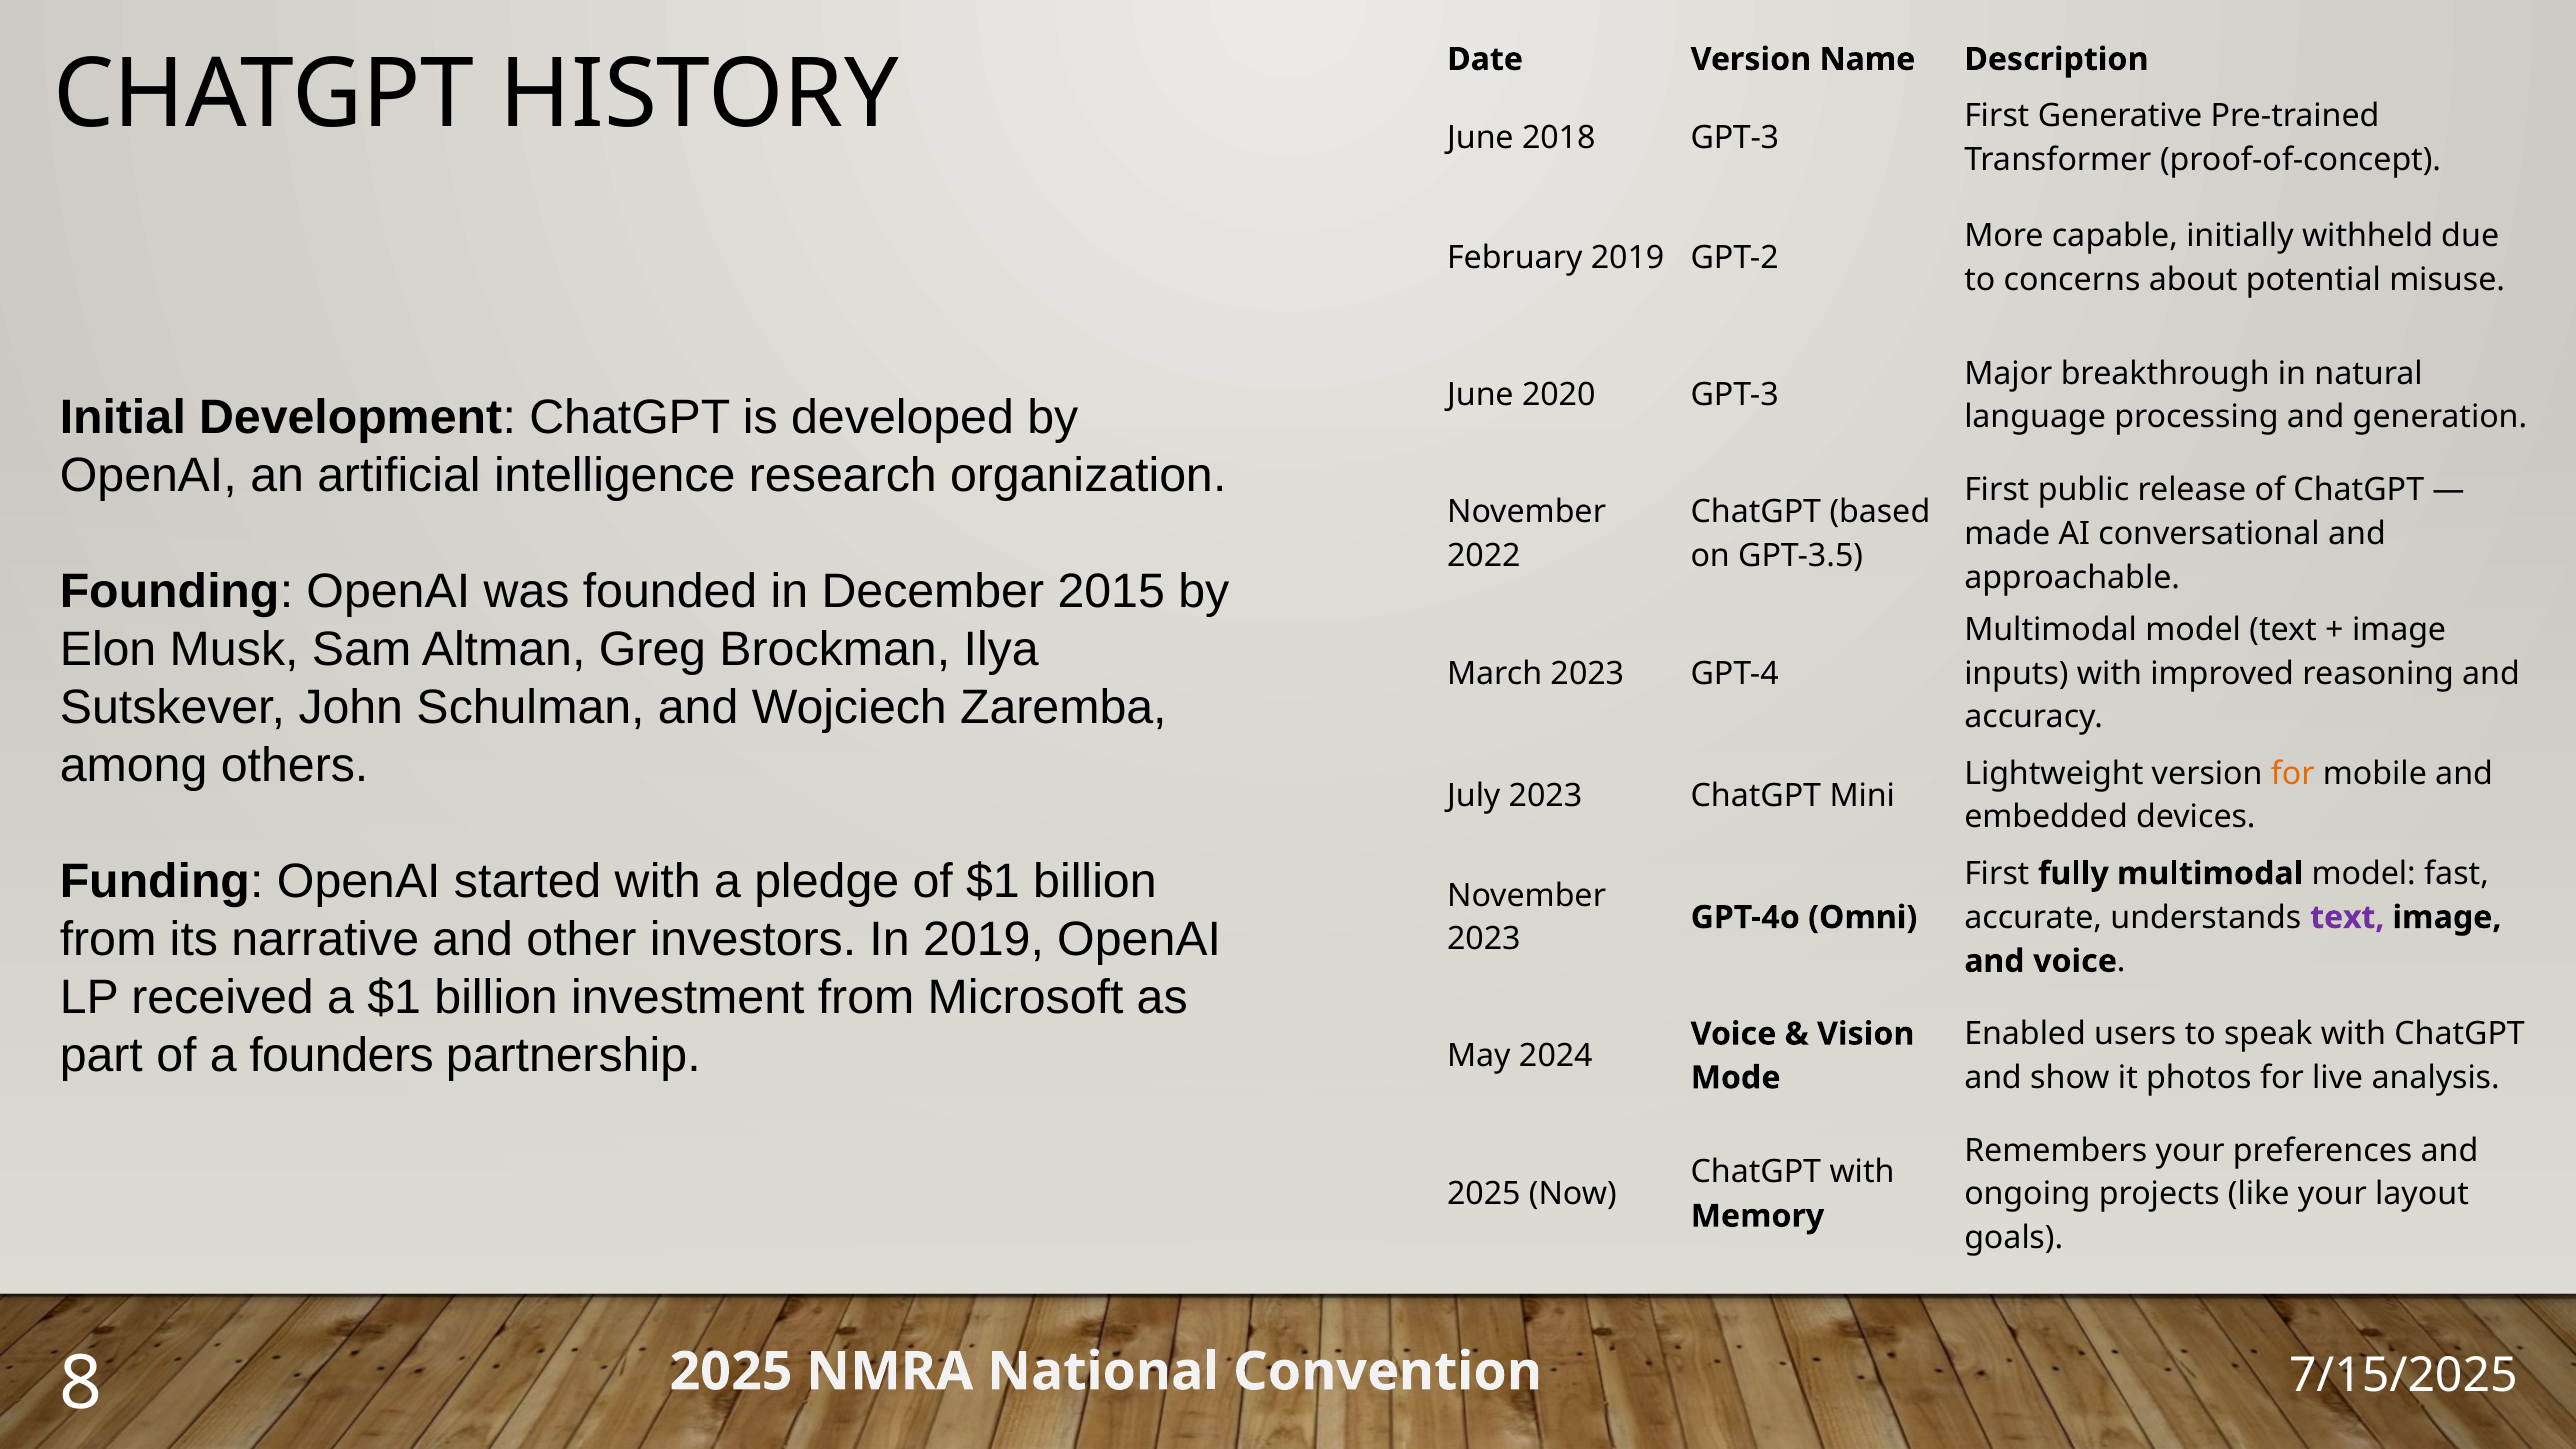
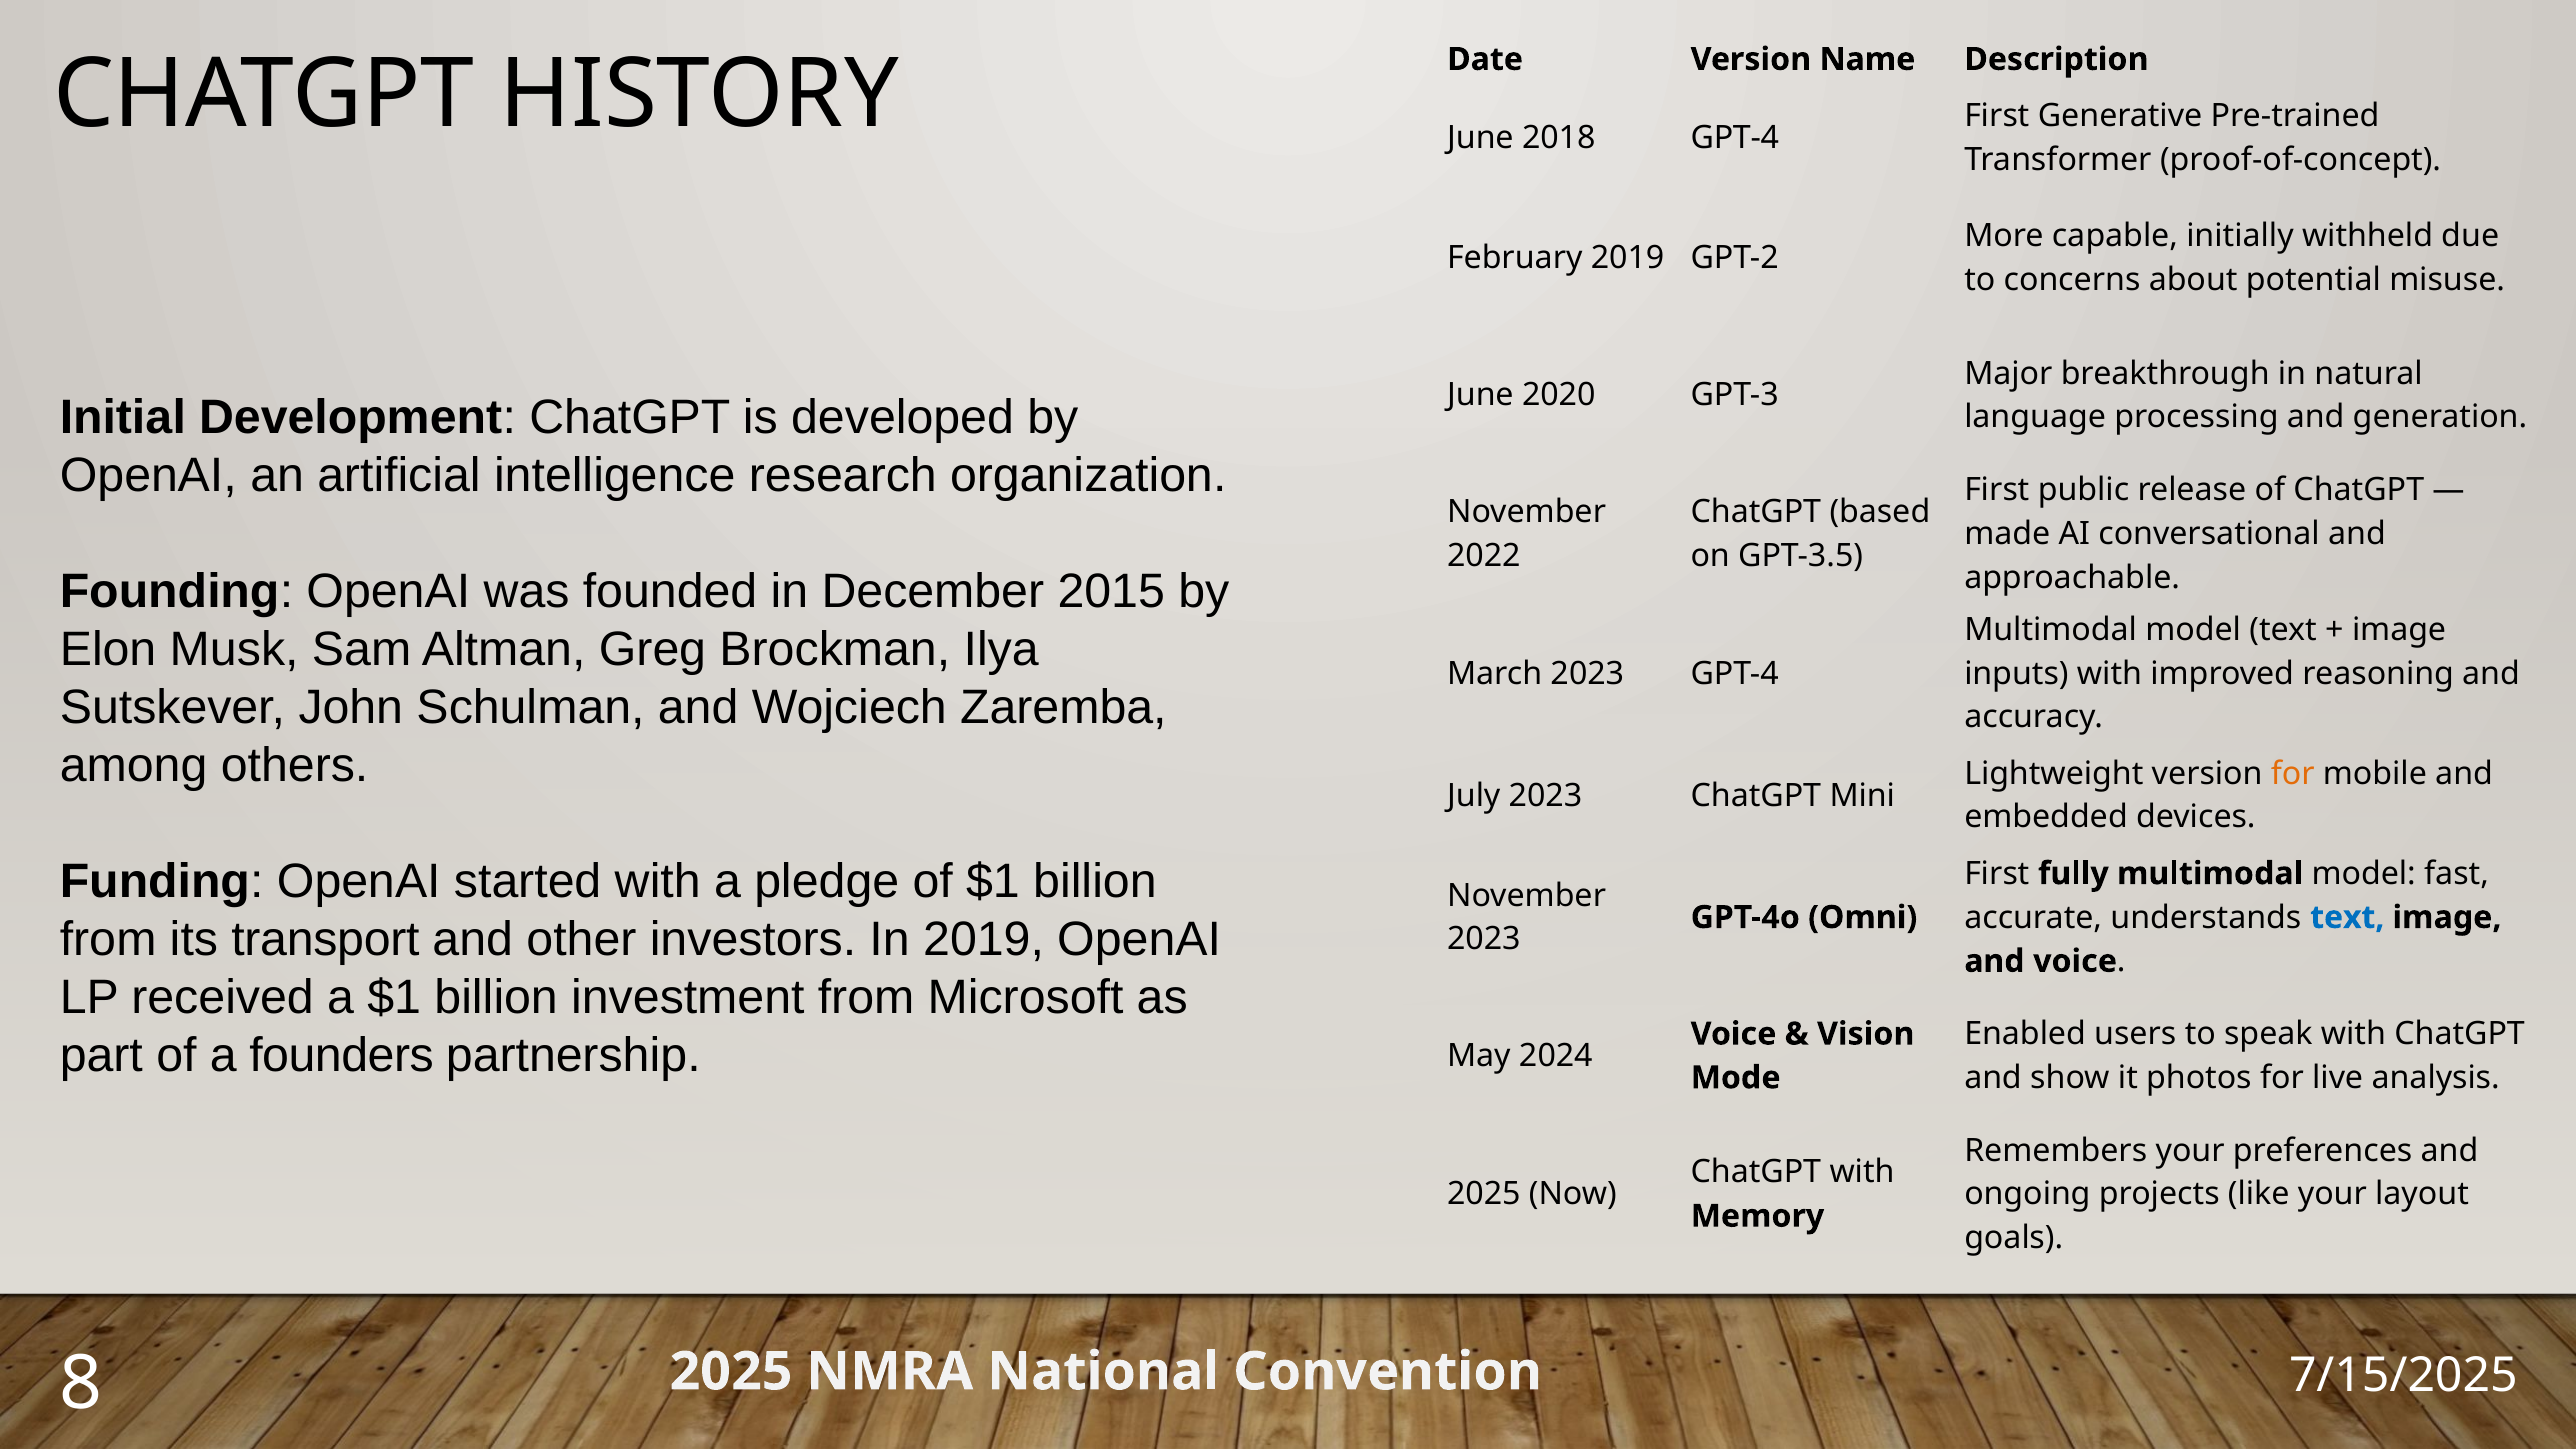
2018 GPT-3: GPT-3 -> GPT-4
text at (2347, 917) colour: purple -> blue
narrative: narrative -> transport
